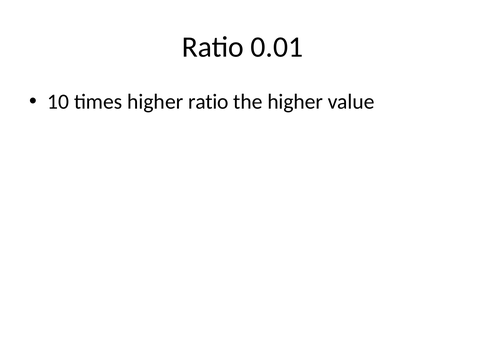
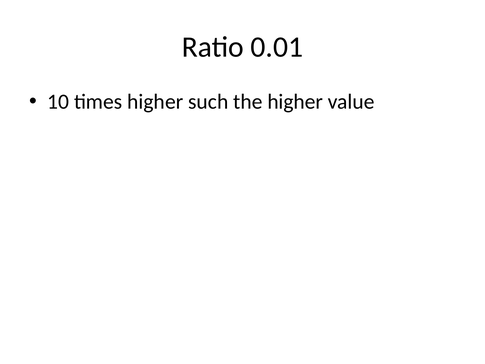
higher ratio: ratio -> such
